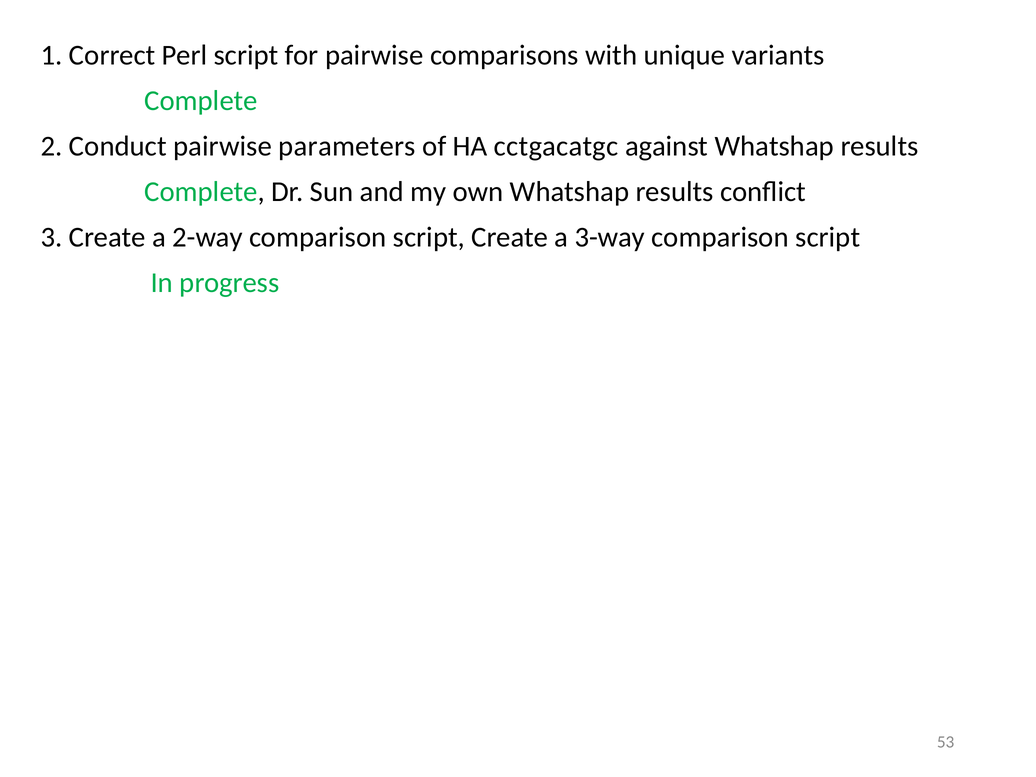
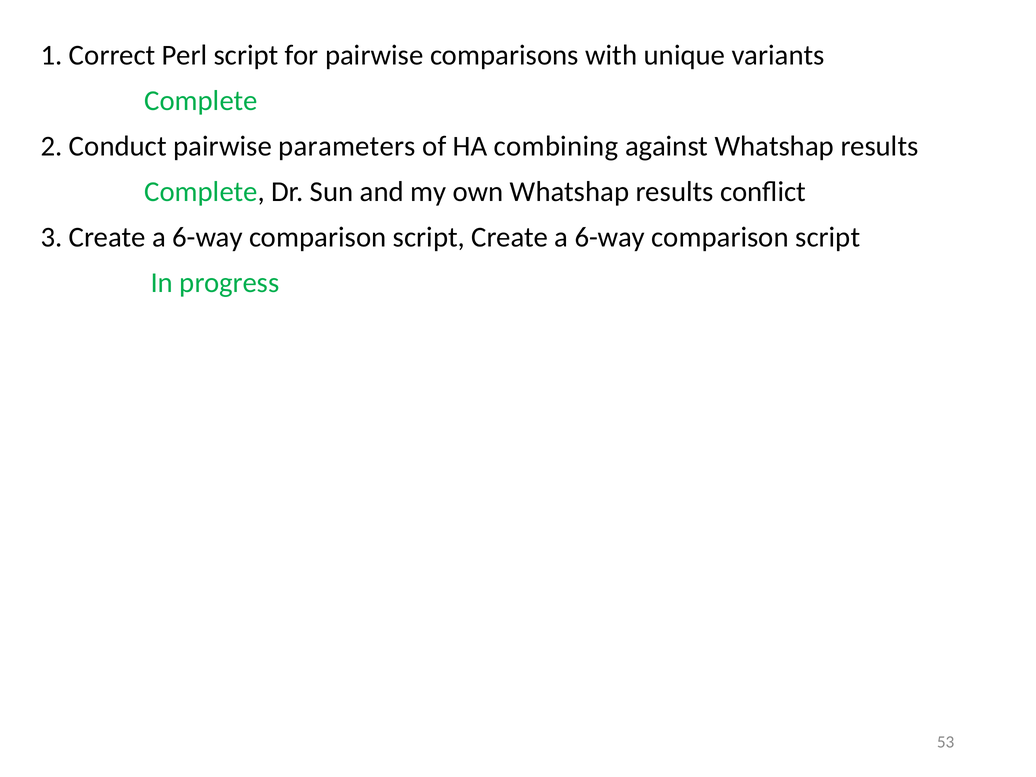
cctgacatgc: cctgacatgc -> combining
3 Create a 2-way: 2-way -> 6-way
script Create a 3-way: 3-way -> 6-way
